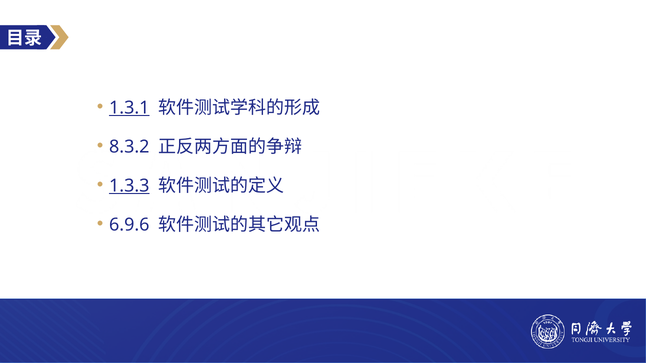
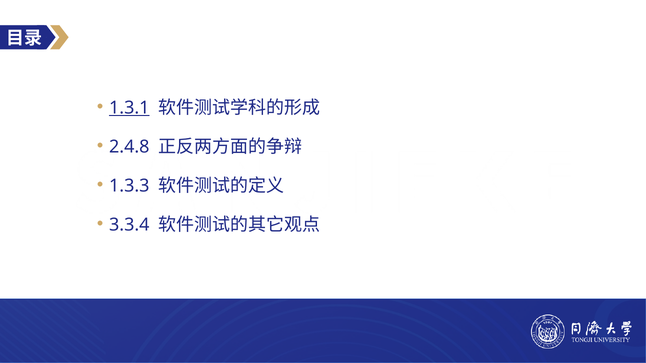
8.3.2: 8.3.2 -> 2.4.8
1.3.3 underline: present -> none
6.9.6: 6.9.6 -> 3.3.4
